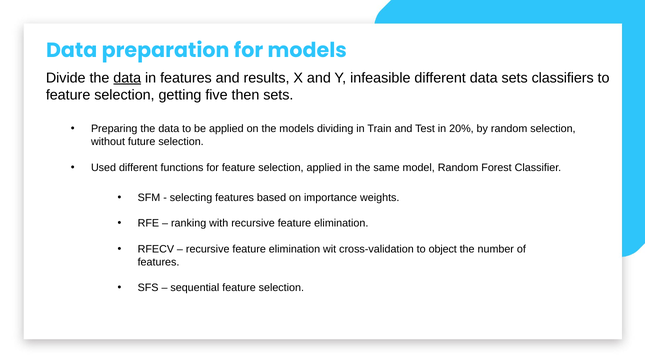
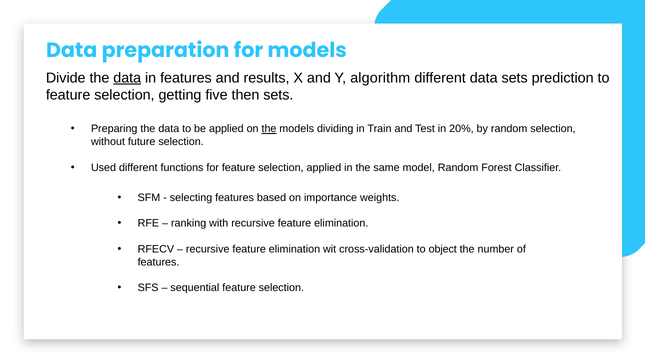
infeasible: infeasible -> algorithm
classifiers: classifiers -> prediction
the at (269, 129) underline: none -> present
